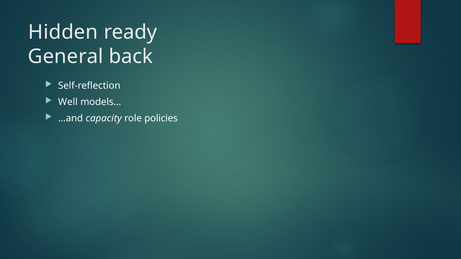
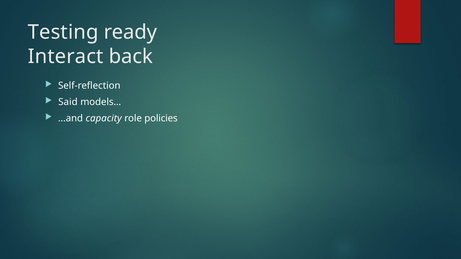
Hidden: Hidden -> Testing
General: General -> Interact
Well: Well -> Said
